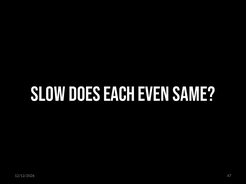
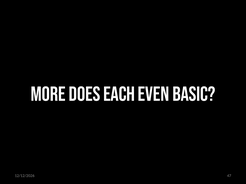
SLOW: SLOW -> MORE
SAME: SAME -> BASIC
